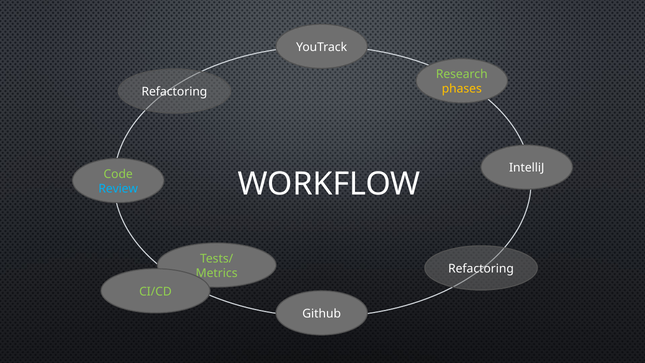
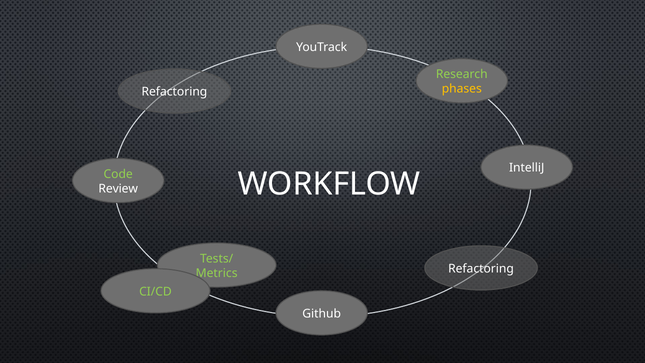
Review colour: light blue -> white
